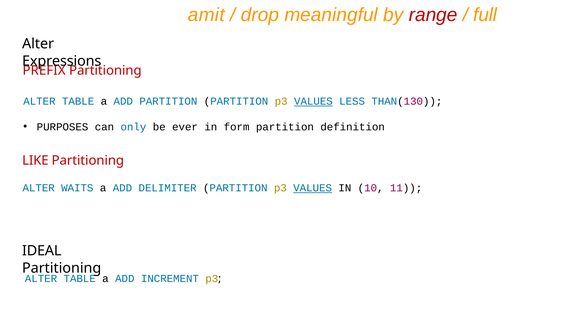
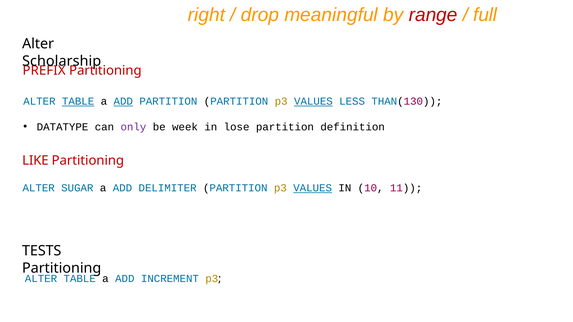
amit: amit -> right
Expressions: Expressions -> Scholarship
TABLE at (78, 101) underline: none -> present
ADD at (123, 101) underline: none -> present
PURPOSES: PURPOSES -> DATATYPE
only colour: blue -> purple
ever: ever -> week
form: form -> lose
WAITS: WAITS -> SUGAR
IDEAL: IDEAL -> TESTS
